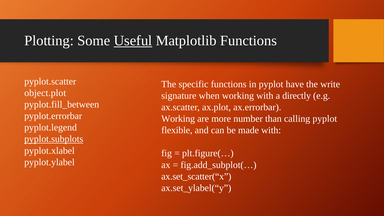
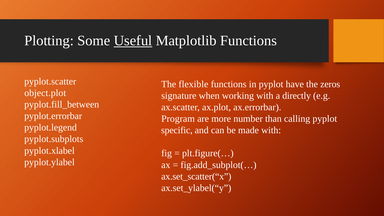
specific: specific -> flexible
write: write -> zeros
Working at (178, 119): Working -> Program
flexible: flexible -> specific
pyplot.subplots underline: present -> none
